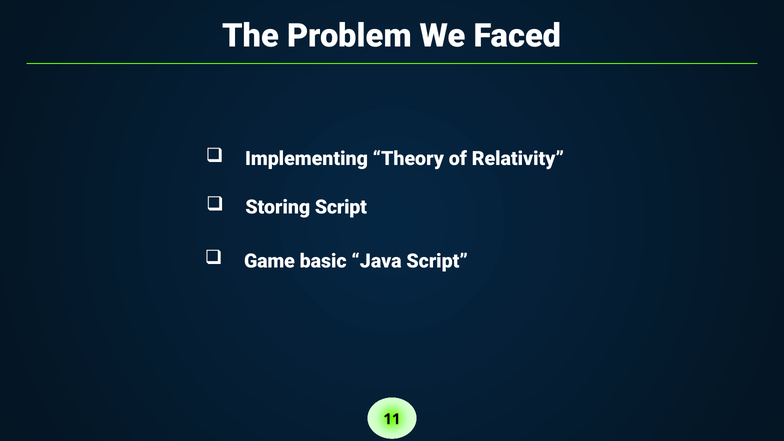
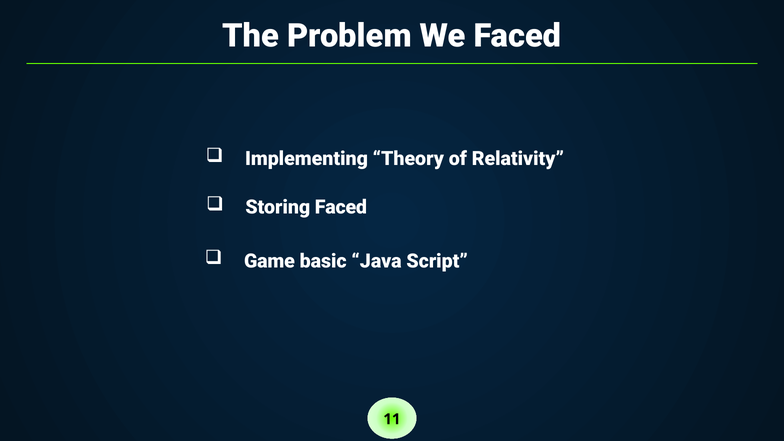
Storing Script: Script -> Faced
